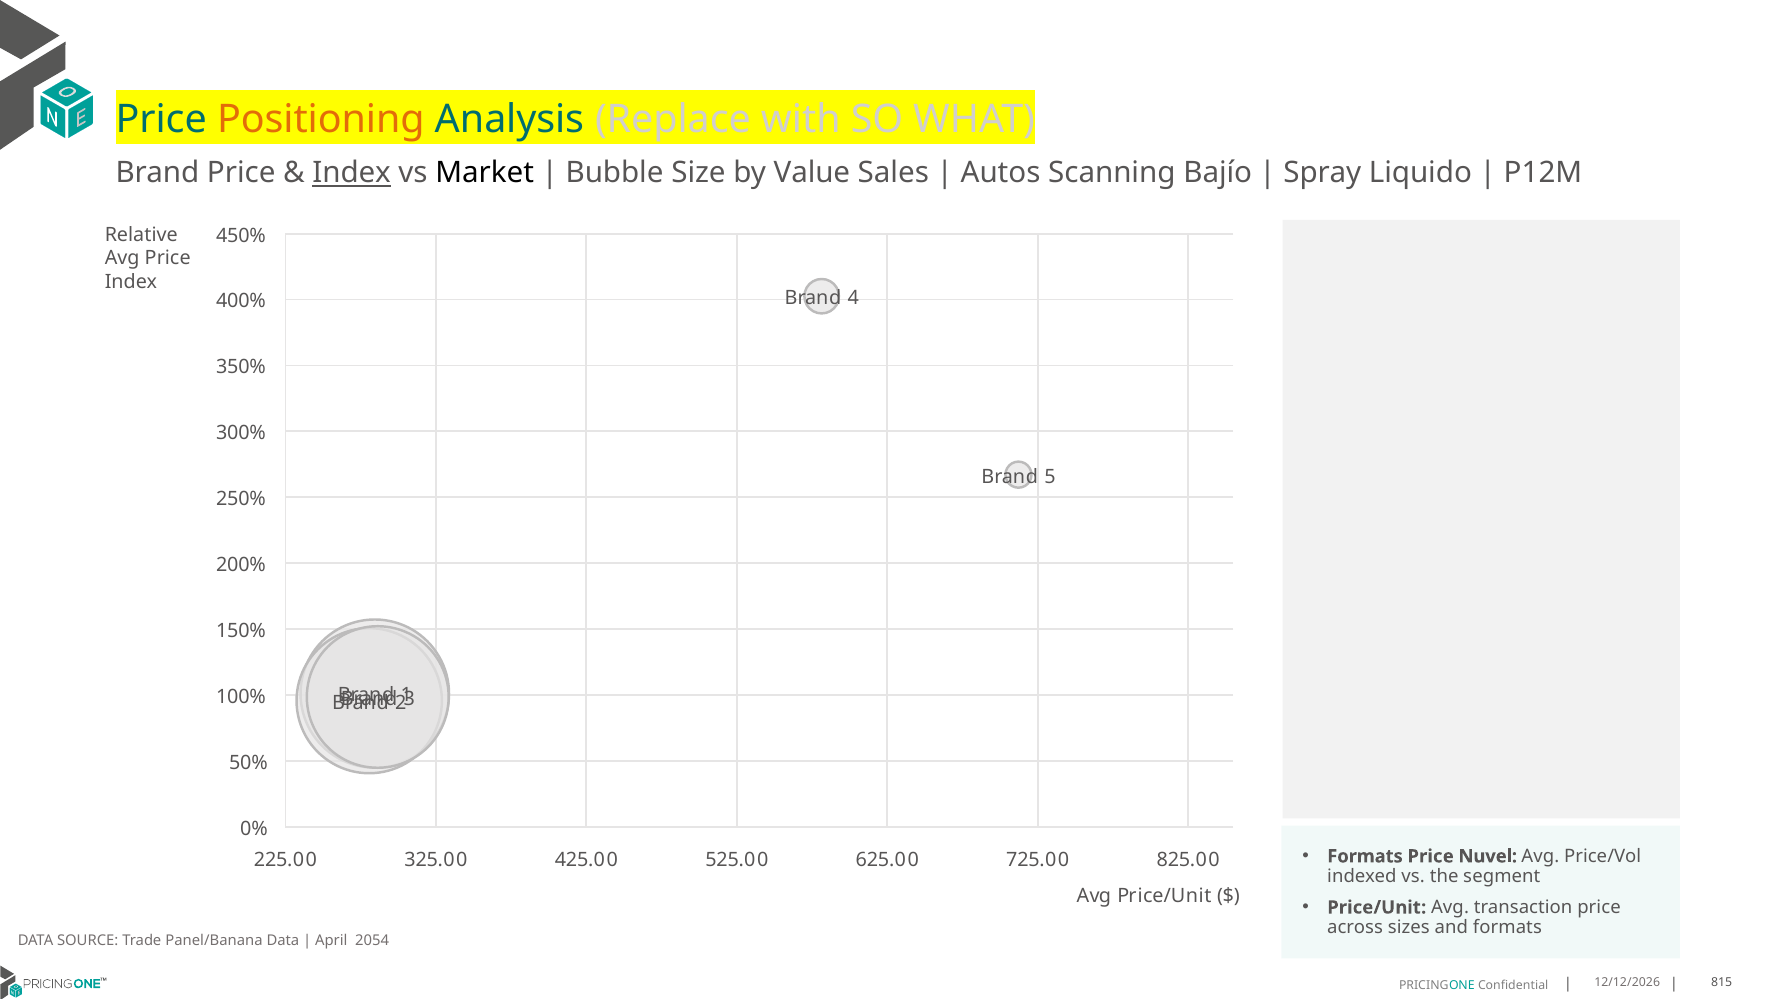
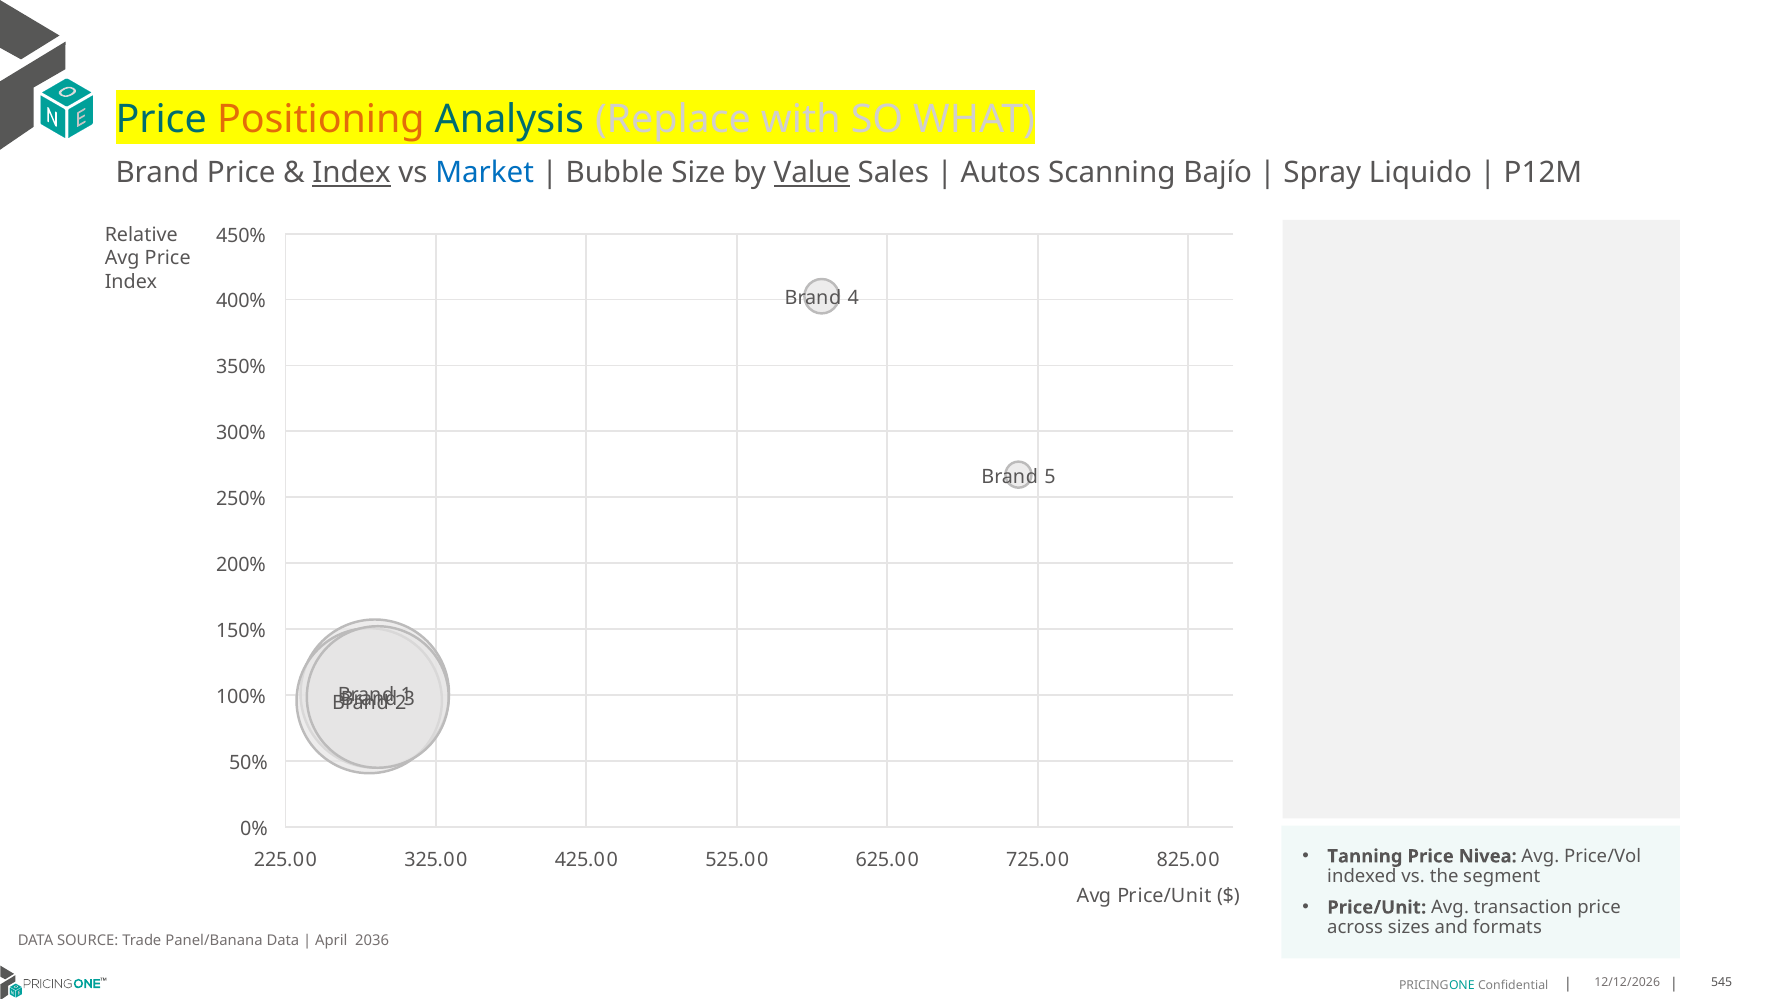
Market colour: black -> blue
Value underline: none -> present
Formats at (1365, 856): Formats -> Tanning
Nuvel: Nuvel -> Nivea
2054: 2054 -> 2036
815: 815 -> 545
